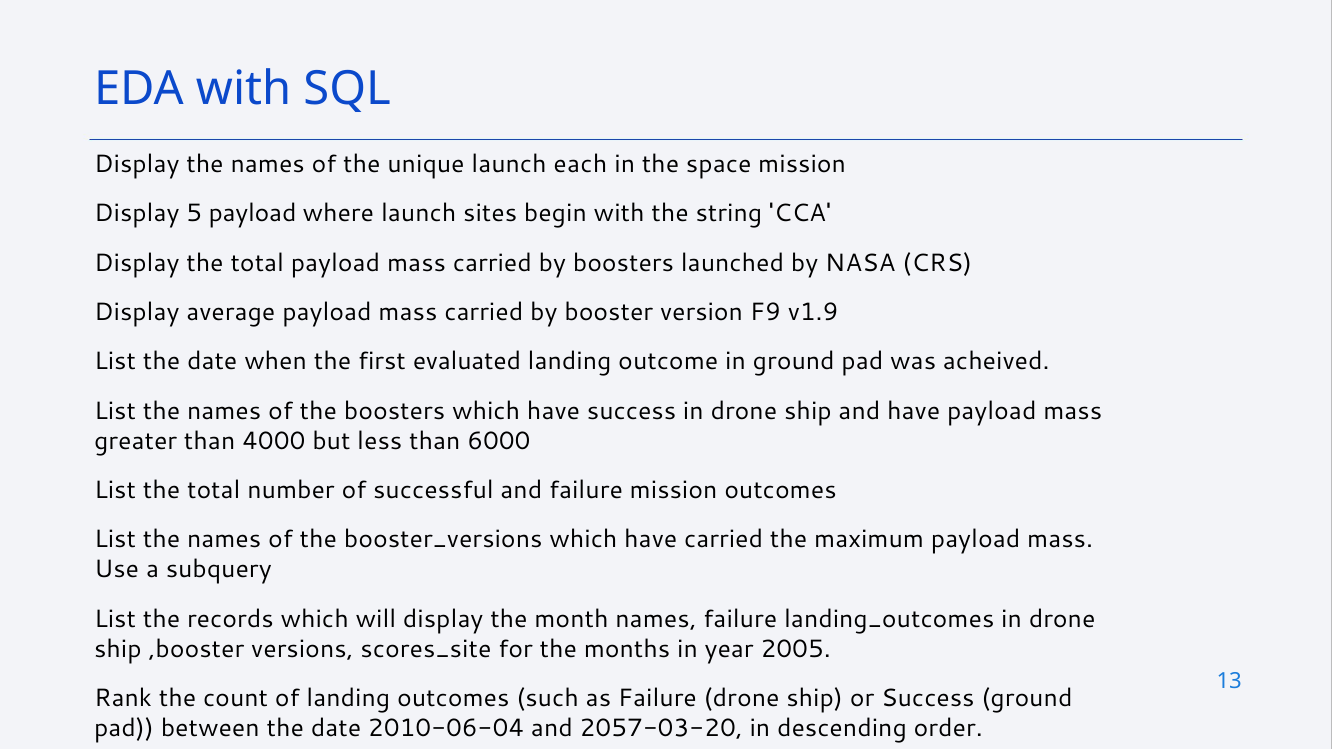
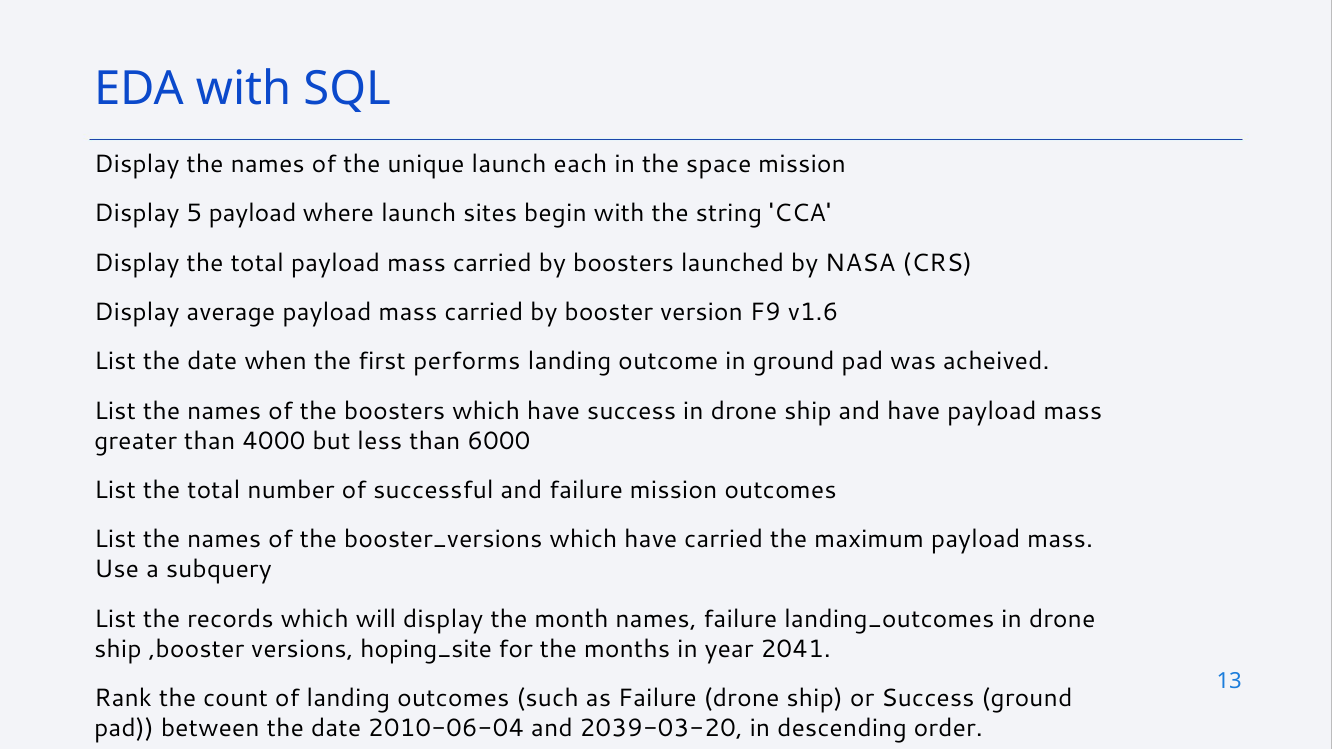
v1.9: v1.9 -> v1.6
evaluated: evaluated -> performs
scores_site: scores_site -> hoping_site
2005: 2005 -> 2041
2057-03-20: 2057-03-20 -> 2039-03-20
